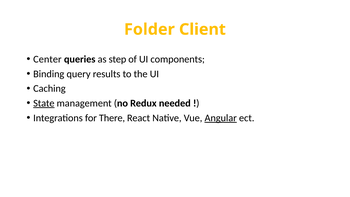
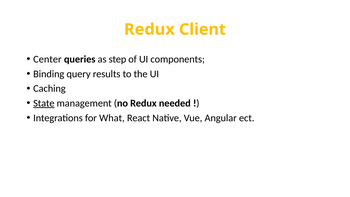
Folder at (149, 29): Folder -> Redux
There: There -> What
Angular underline: present -> none
